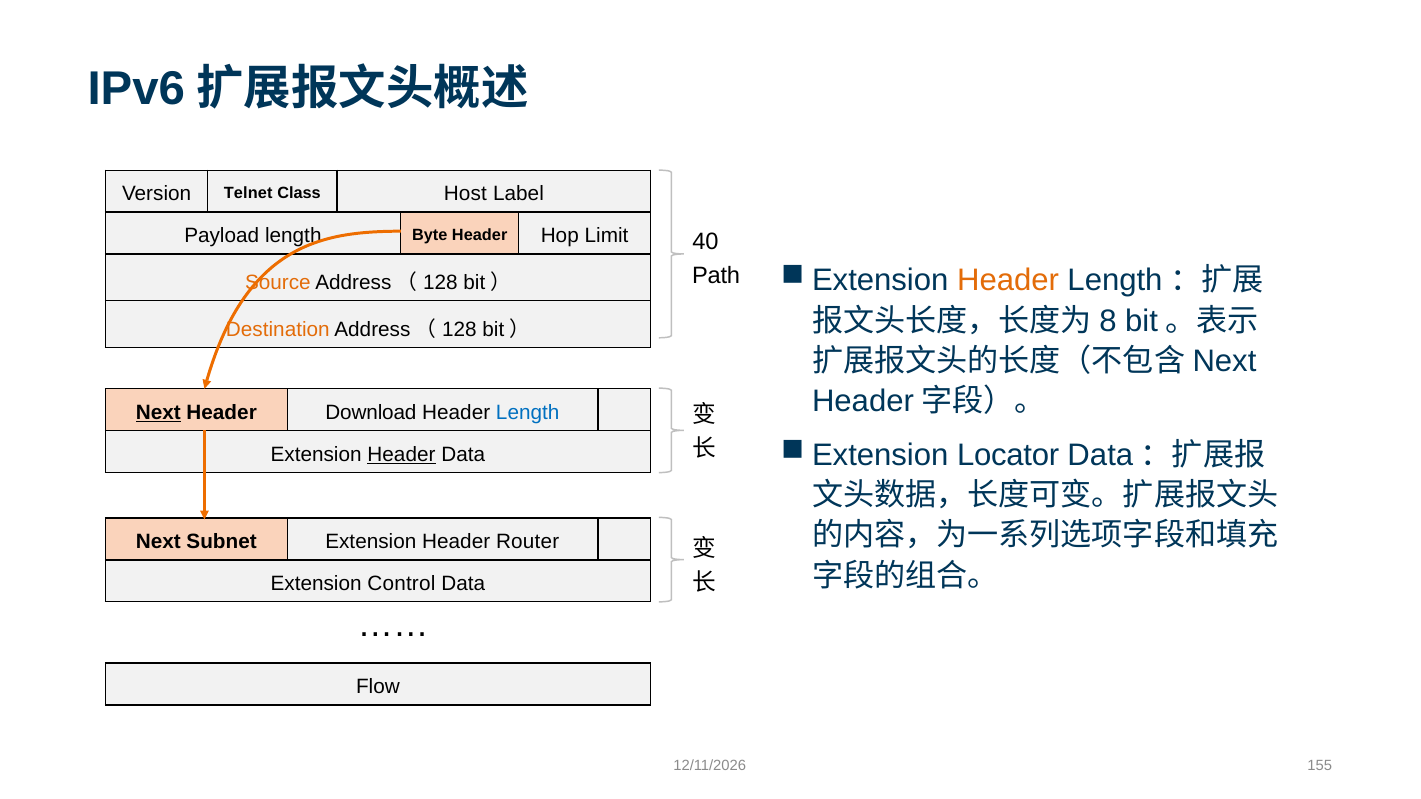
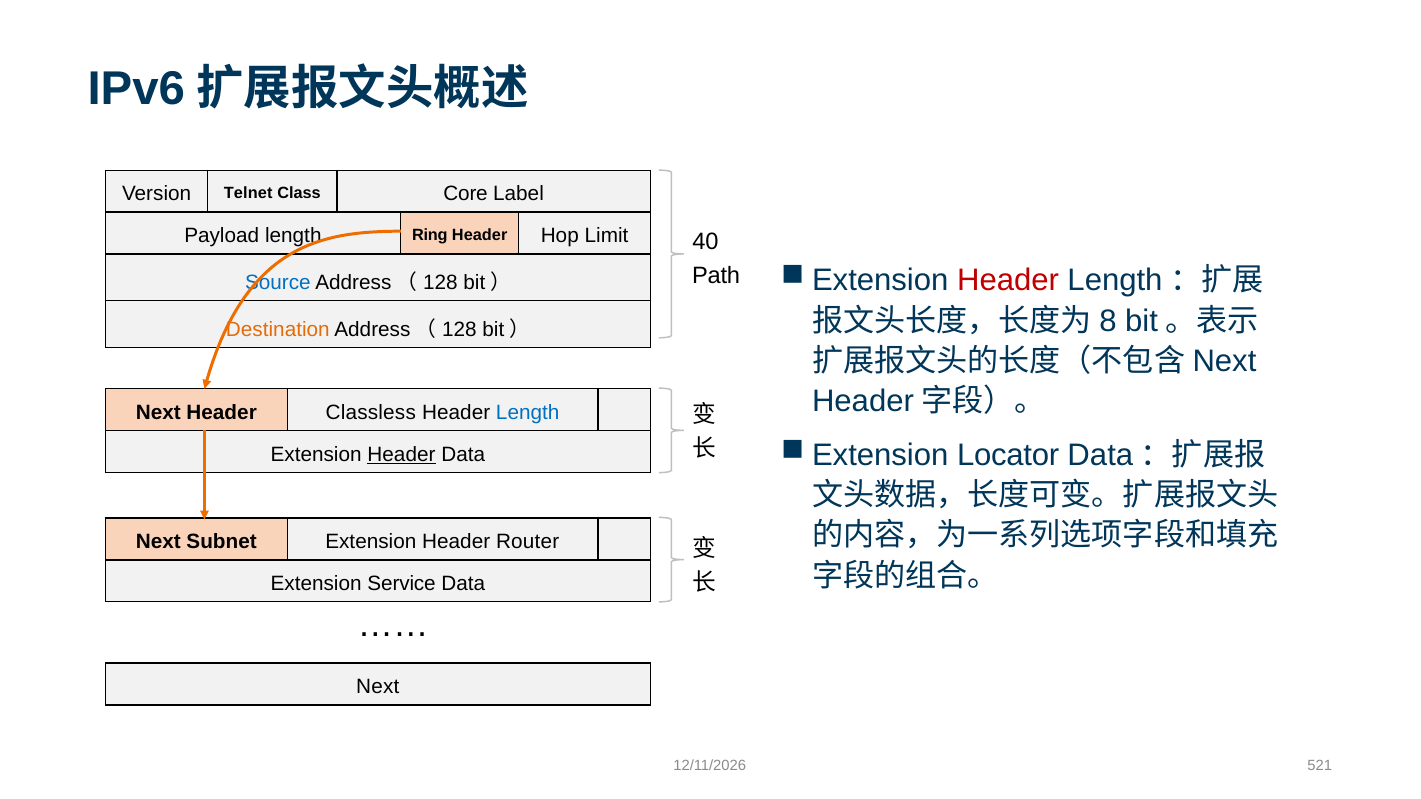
Host: Host -> Core
Byte: Byte -> Ring
Header at (1008, 281) colour: orange -> red
Source colour: orange -> blue
Next at (158, 413) underline: present -> none
Download: Download -> Classless
Control: Control -> Service
Flow at (378, 687): Flow -> Next
155: 155 -> 521
